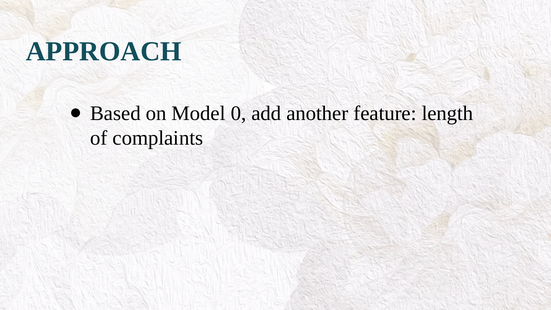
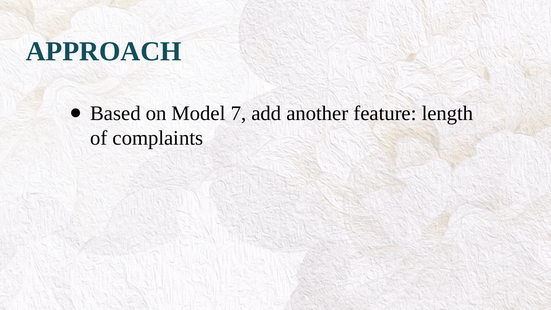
0: 0 -> 7
